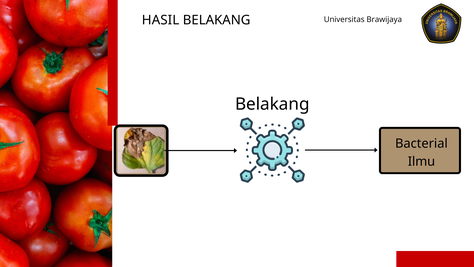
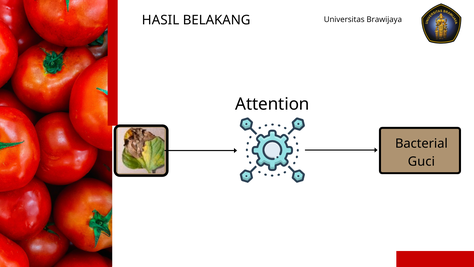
Belakang at (272, 104): Belakang -> Attention
Ilmu: Ilmu -> Guci
